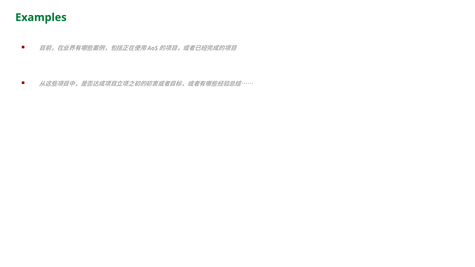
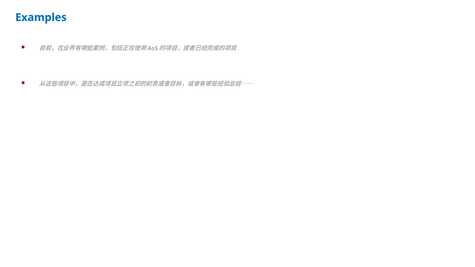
Examples colour: green -> blue
